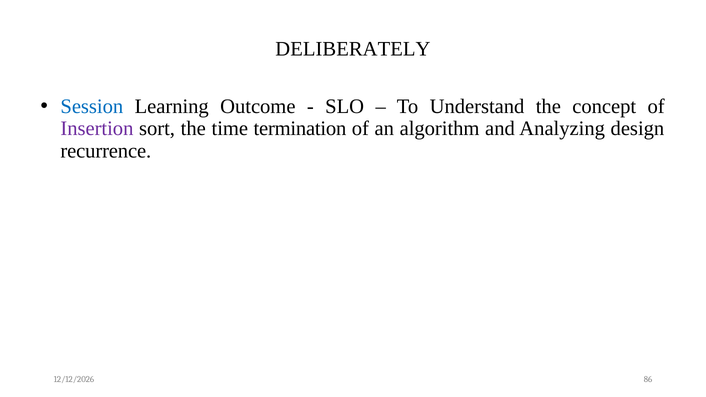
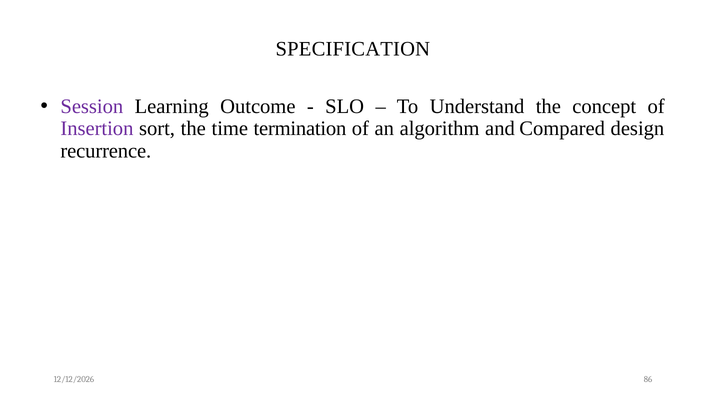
DELIBERATELY: DELIBERATELY -> SPECIFICATION
Session colour: blue -> purple
Analyzing: Analyzing -> Compared
